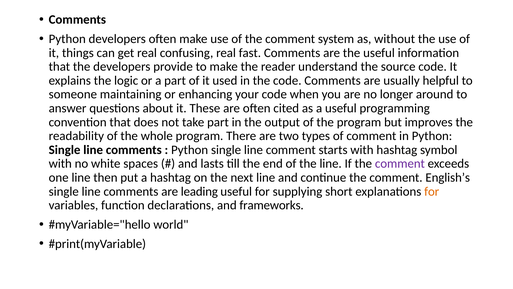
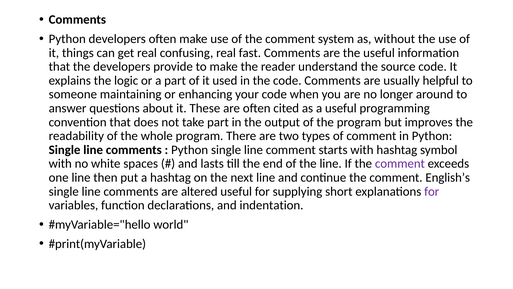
leading: leading -> altered
for at (432, 191) colour: orange -> purple
frameworks: frameworks -> indentation
